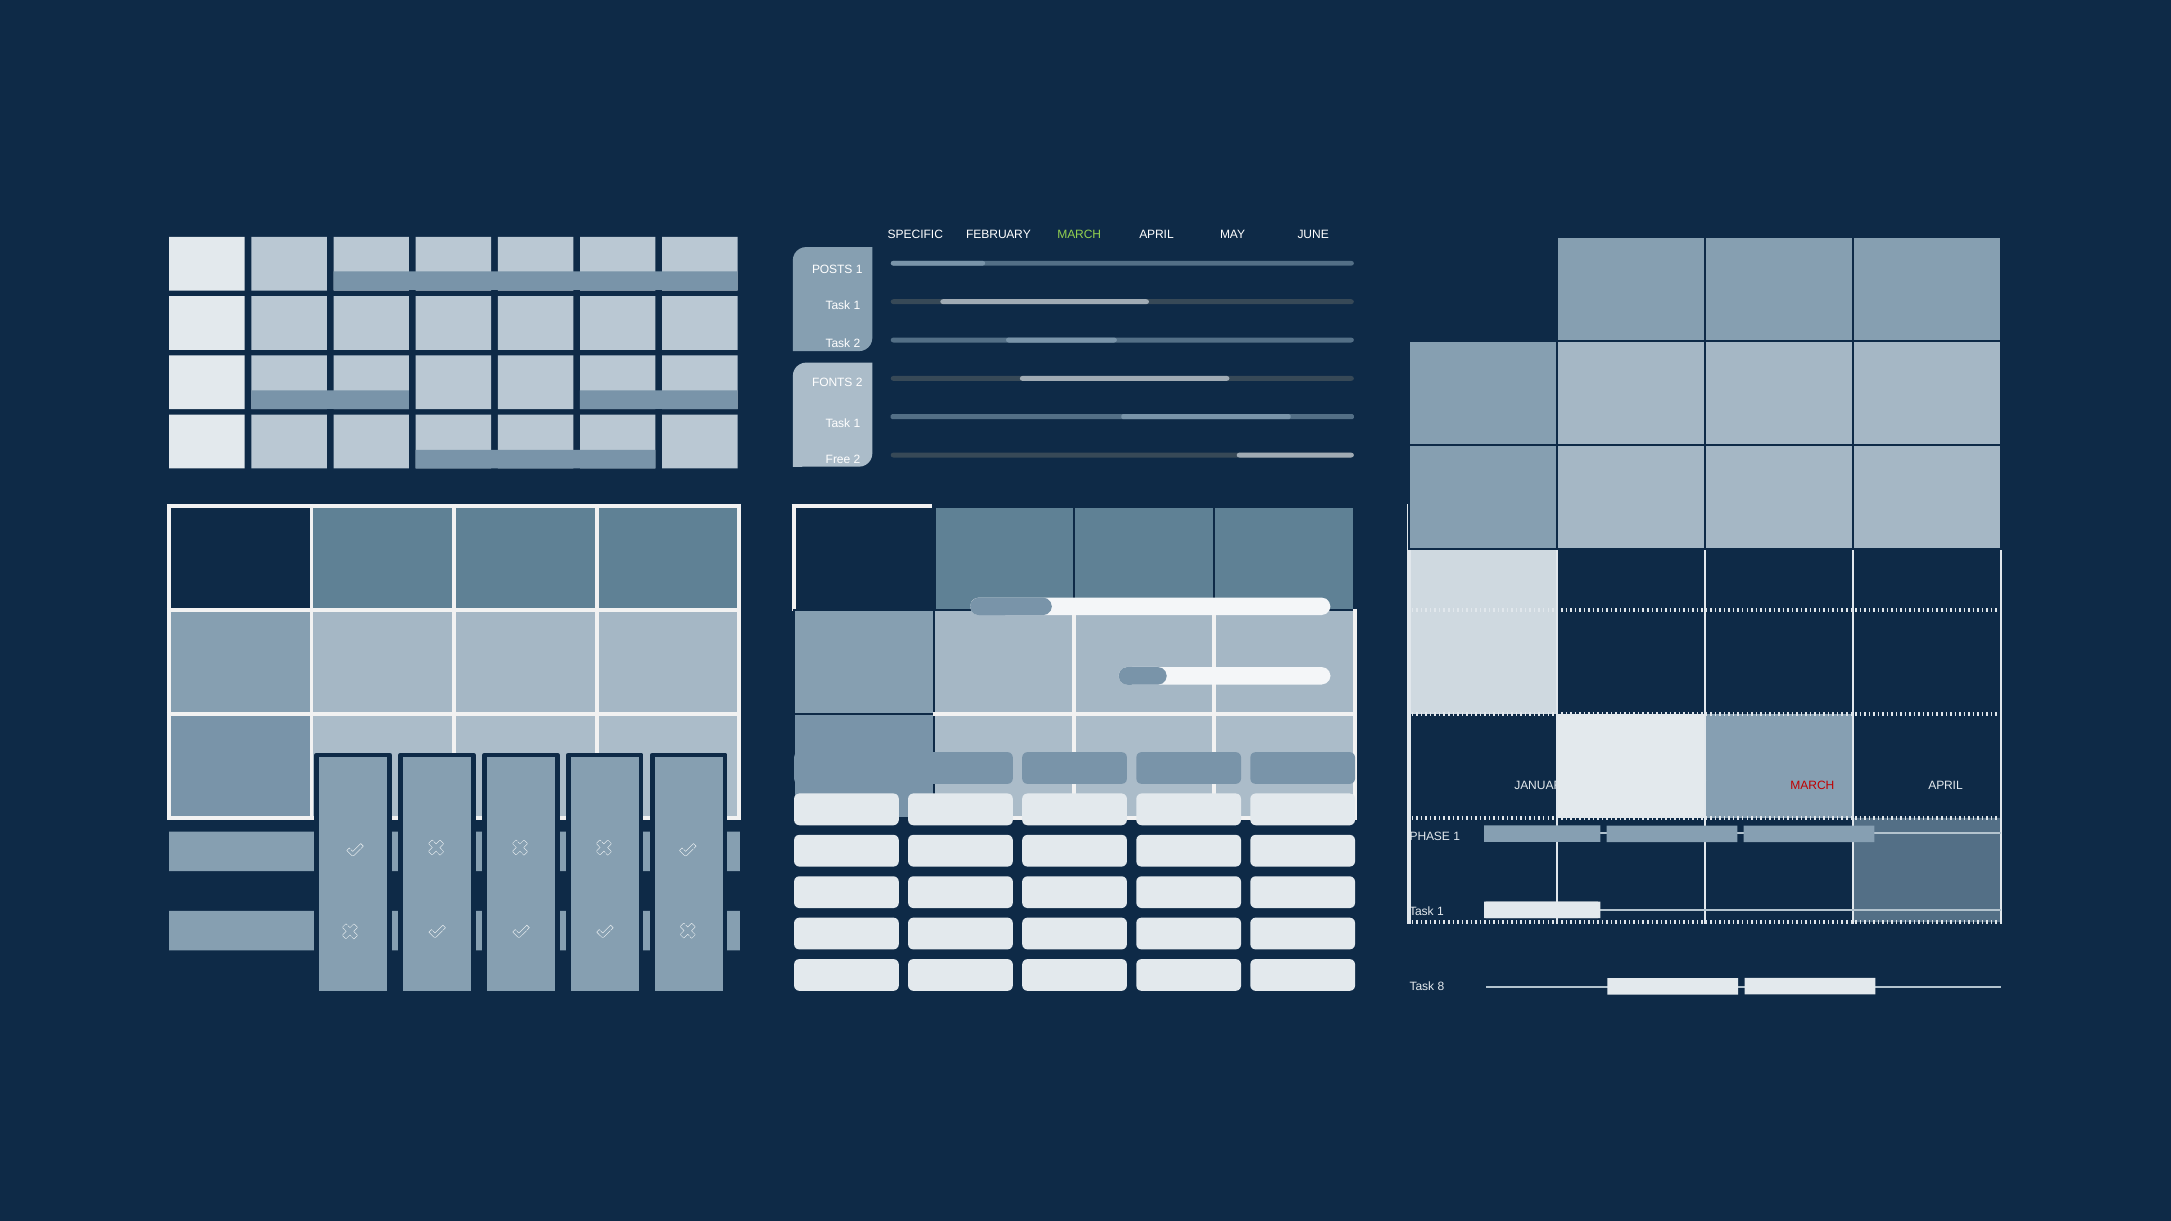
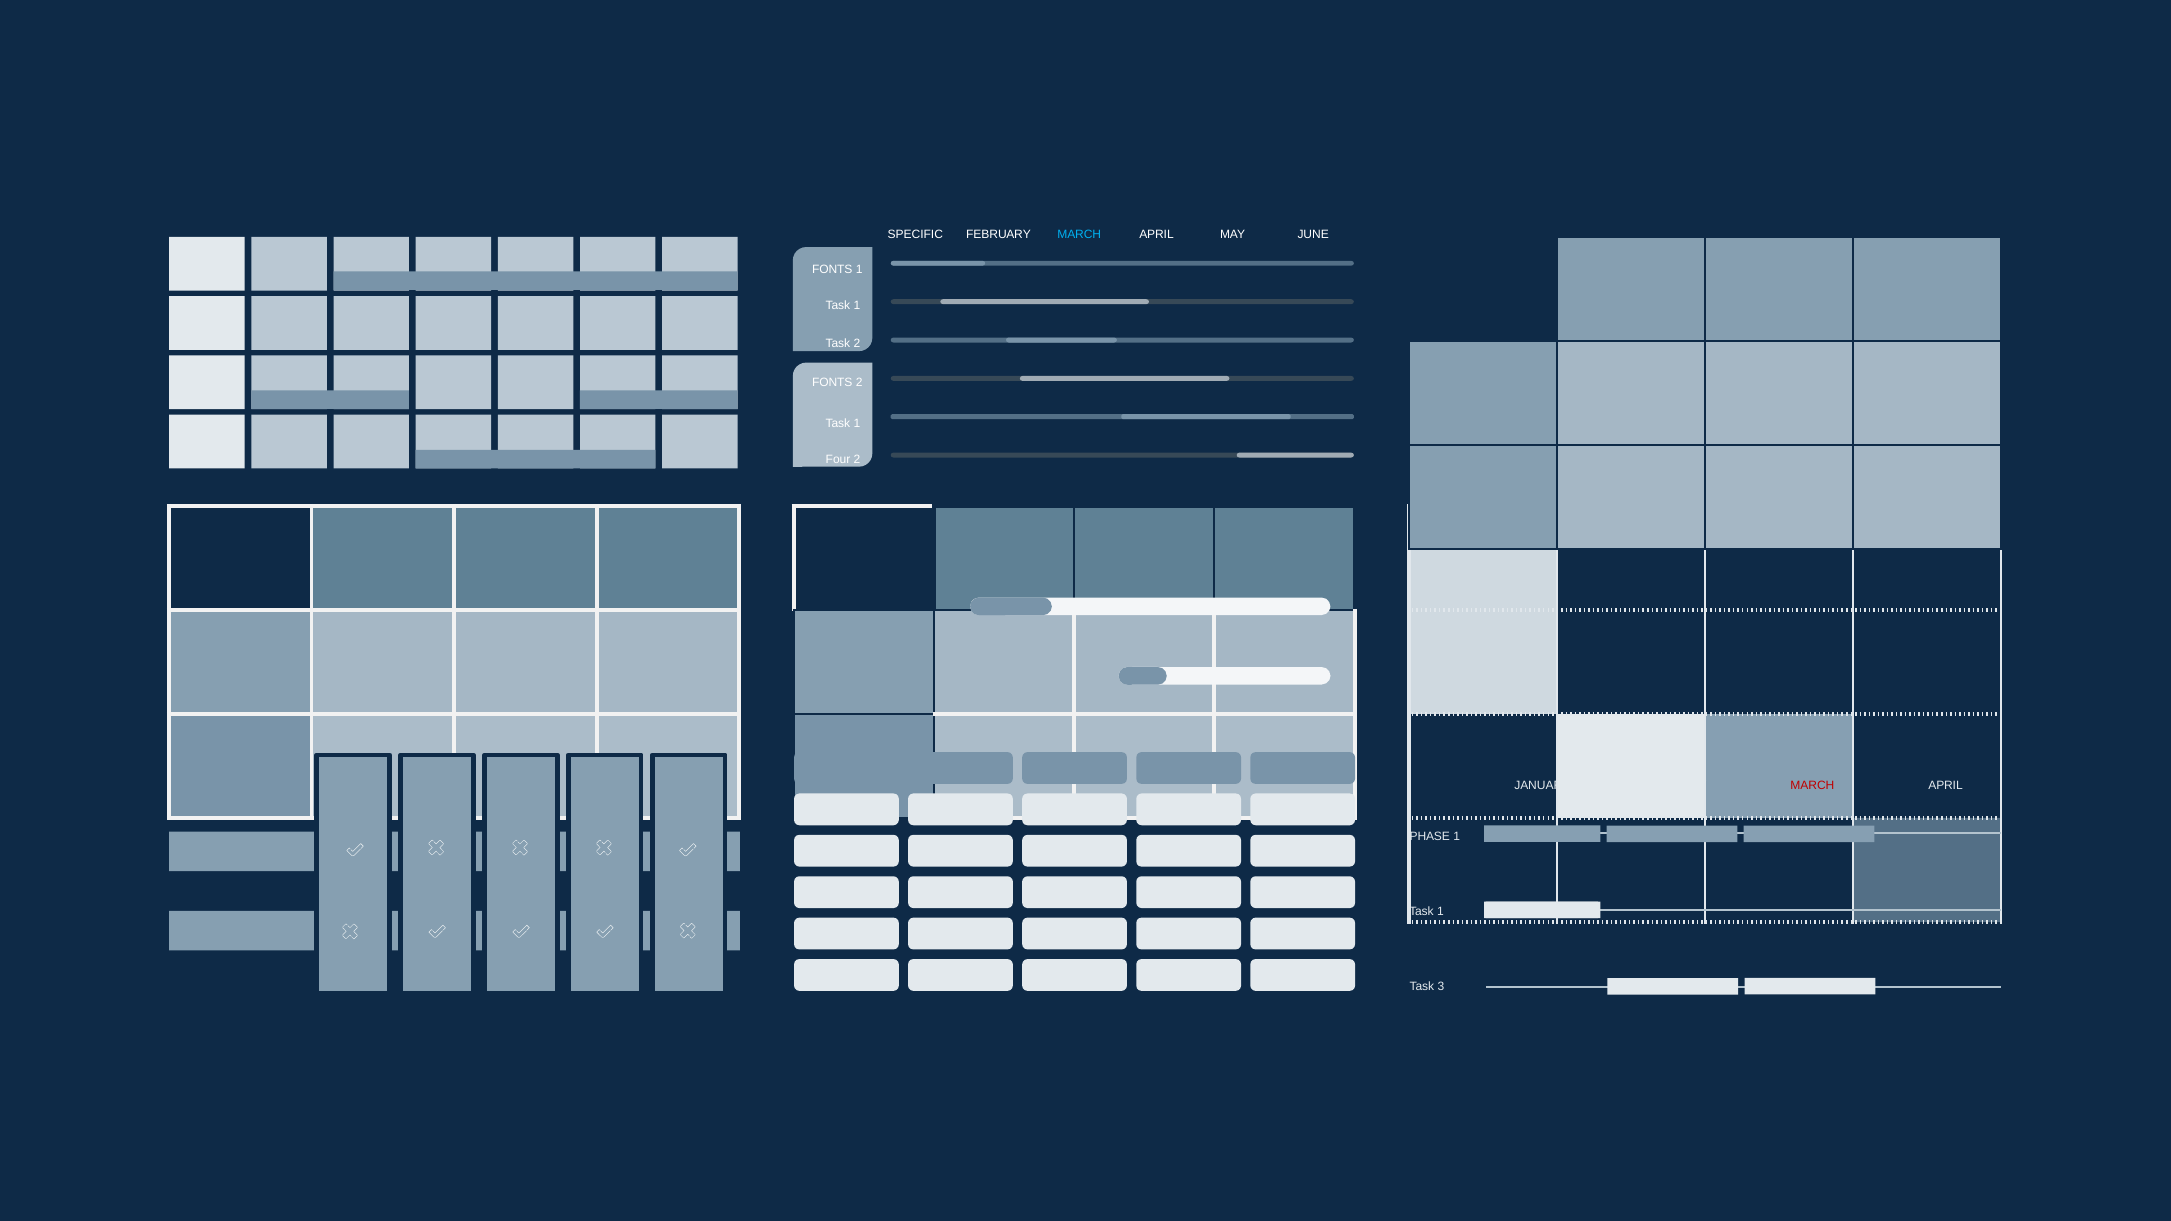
MARCH at (1079, 234) colour: light green -> light blue
POSTS at (832, 269): POSTS -> FONTS
Free: Free -> Four
8: 8 -> 3
